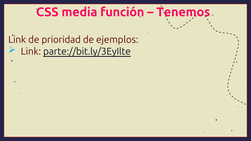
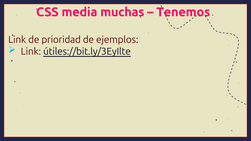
función: función -> muchas
parte://bit.ly/3EyIlte: parte://bit.ly/3EyIlte -> útiles://bit.ly/3EyIlte
